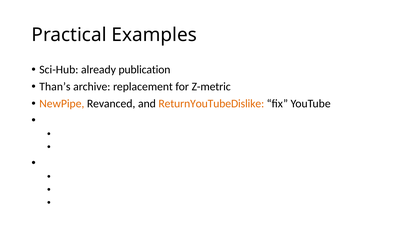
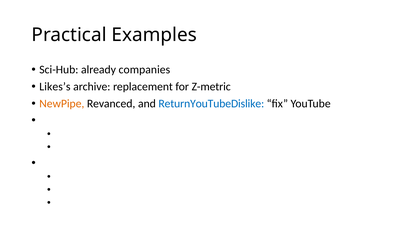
publication: publication -> companies
Than’s: Than’s -> Likes’s
ReturnYouTubeDislike colour: orange -> blue
